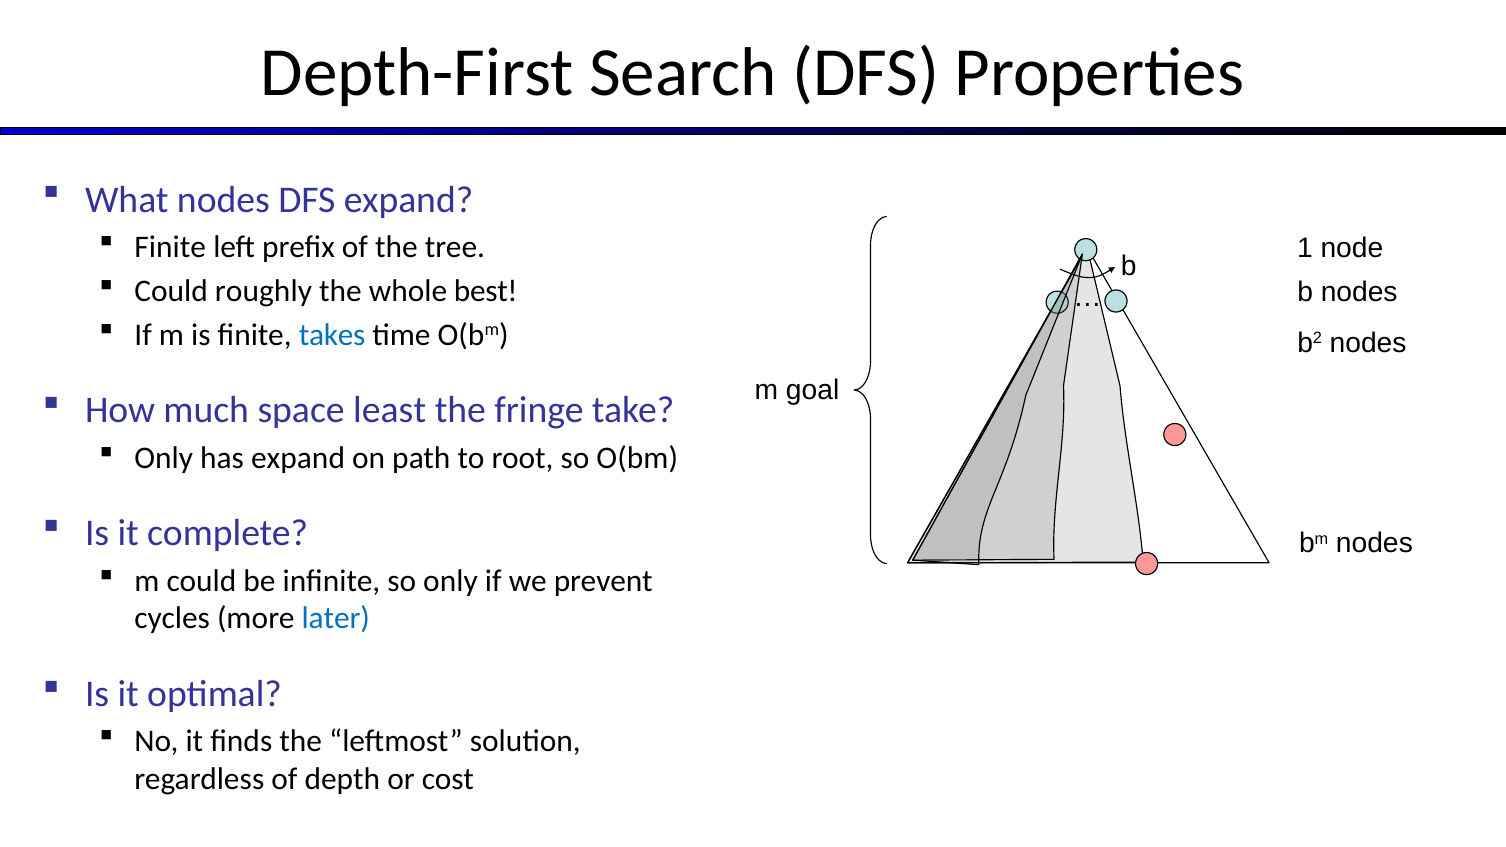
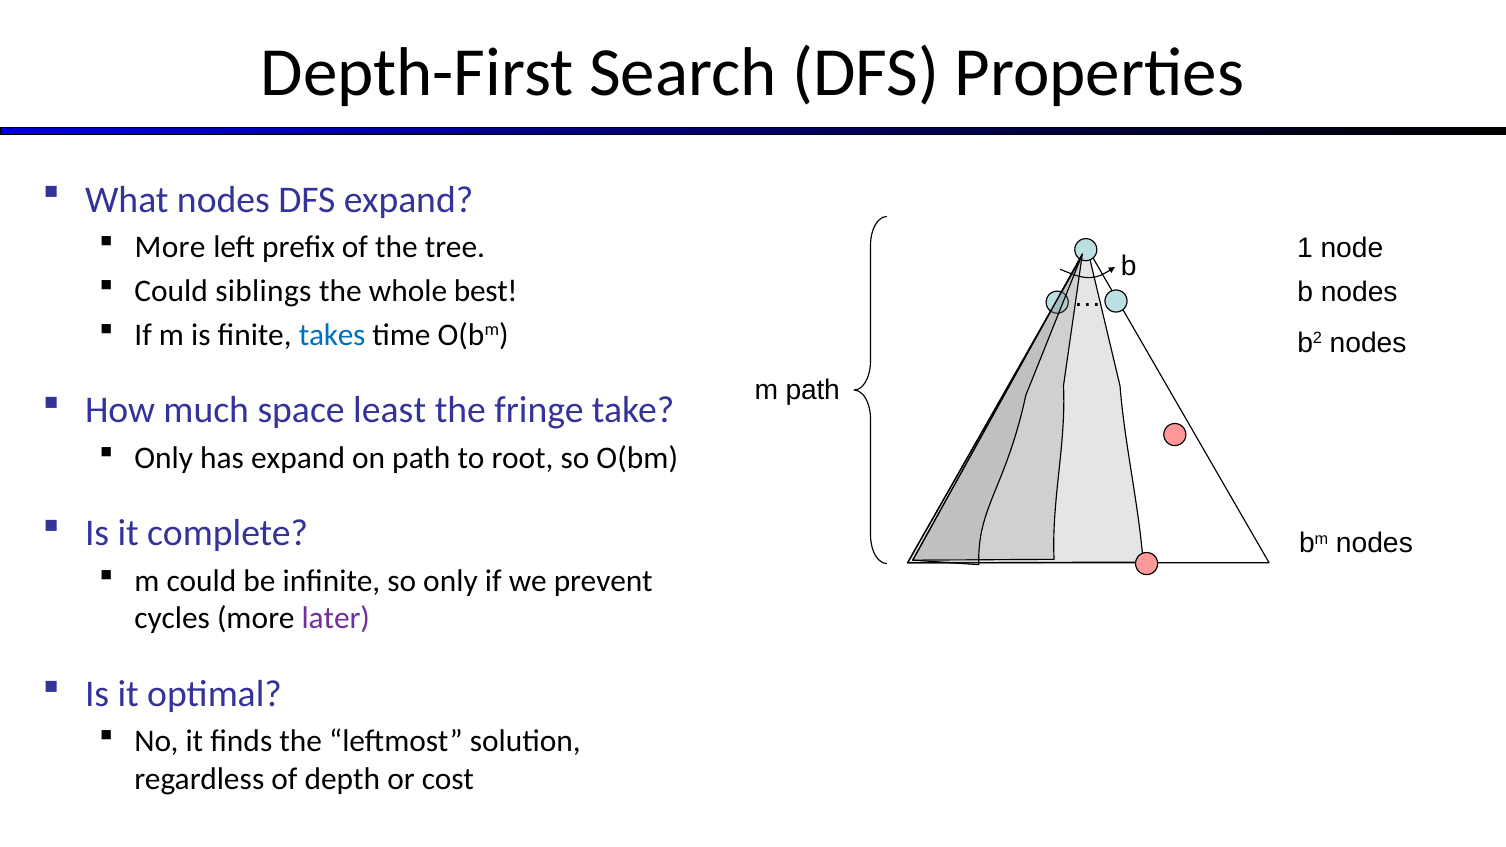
Finite at (170, 247): Finite -> More
roughly: roughly -> siblings
m goal: goal -> path
later colour: blue -> purple
